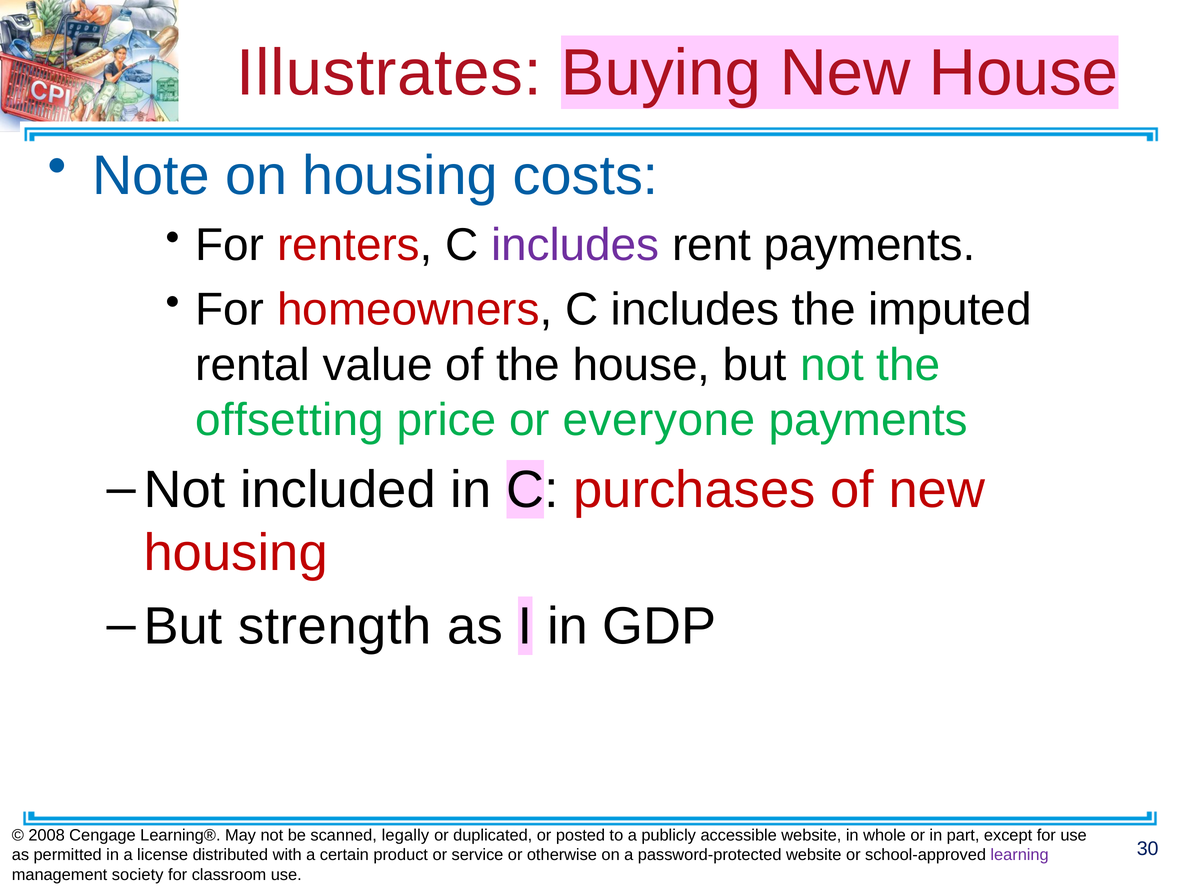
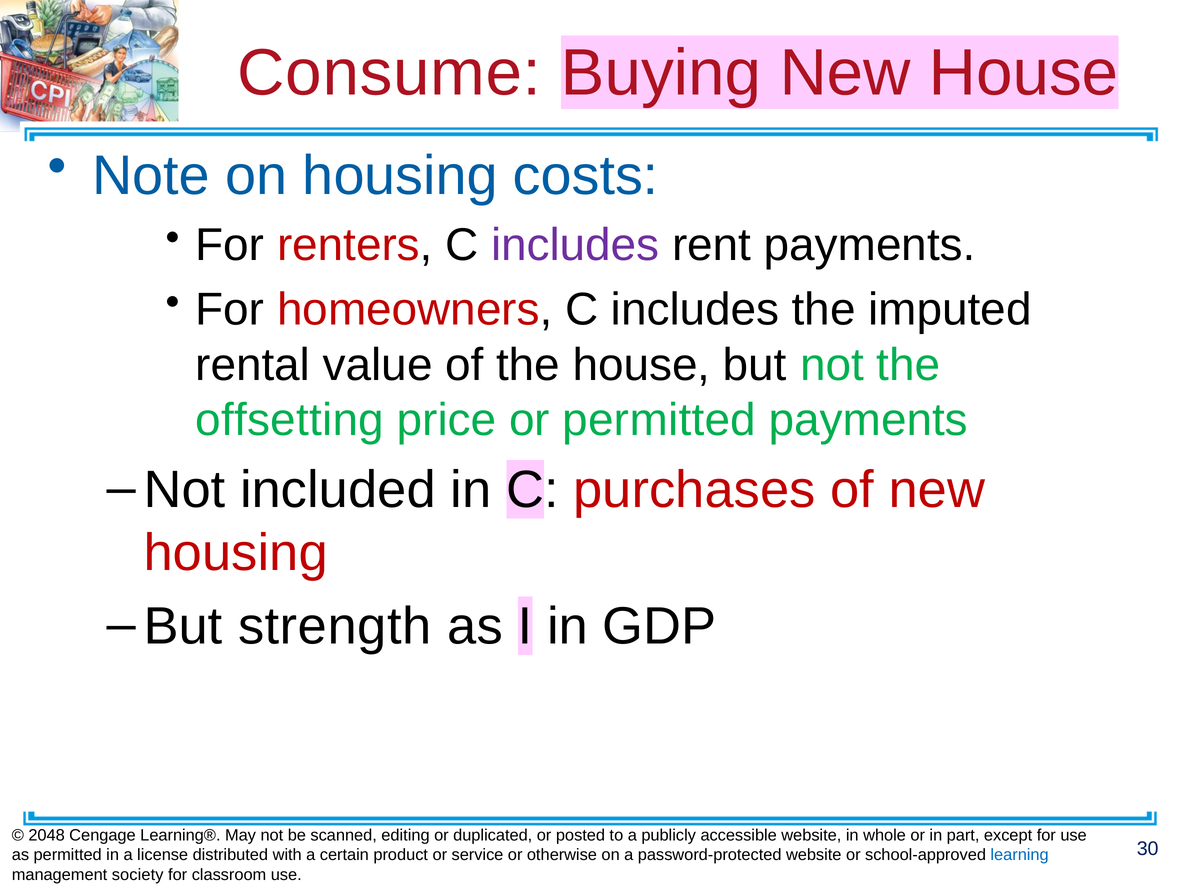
Illustrates: Illustrates -> Consume
or everyone: everyone -> permitted
2008: 2008 -> 2048
legally: legally -> editing
learning colour: purple -> blue
